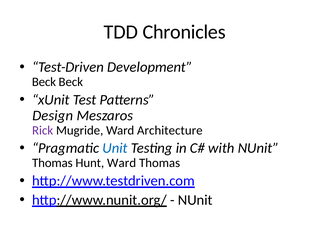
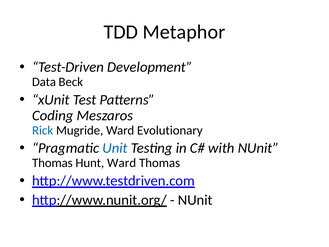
Chronicles: Chronicles -> Metaphor
Beck at (44, 82): Beck -> Data
Design: Design -> Coding
Rick colour: purple -> blue
Architecture: Architecture -> Evolutionary
